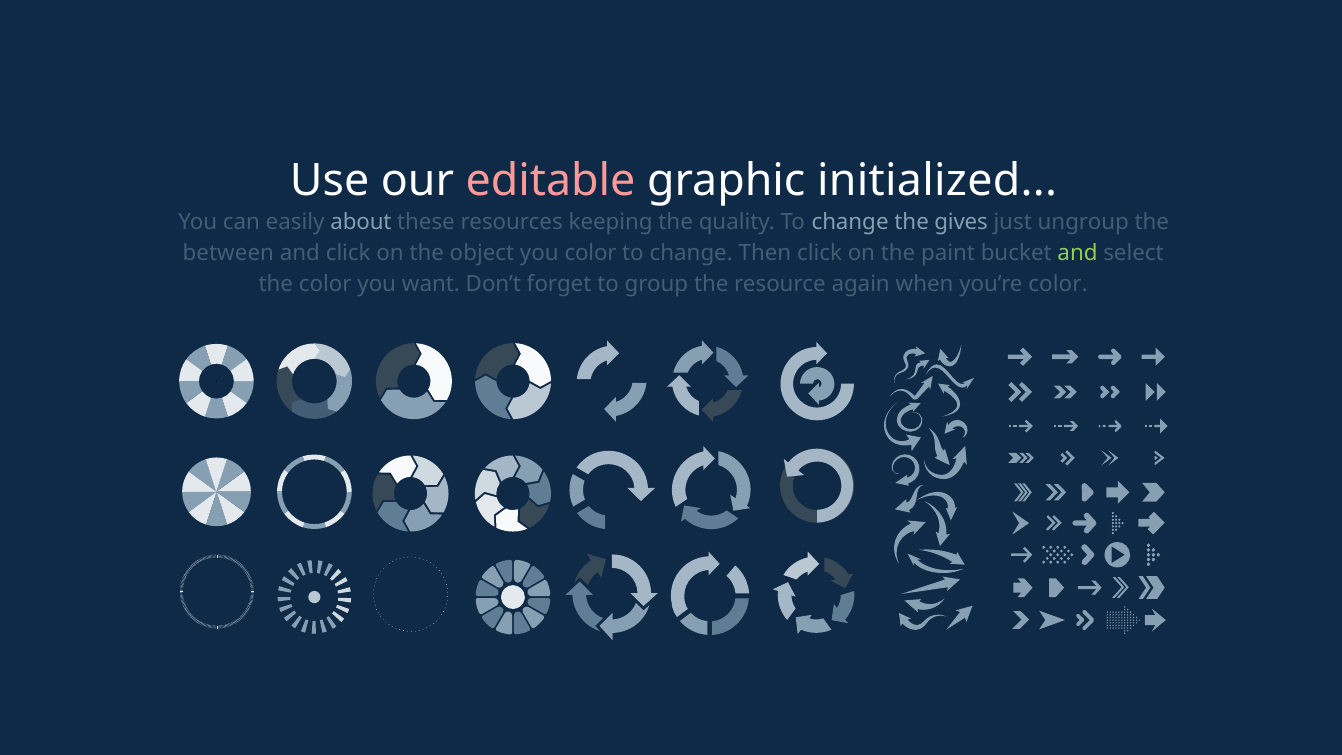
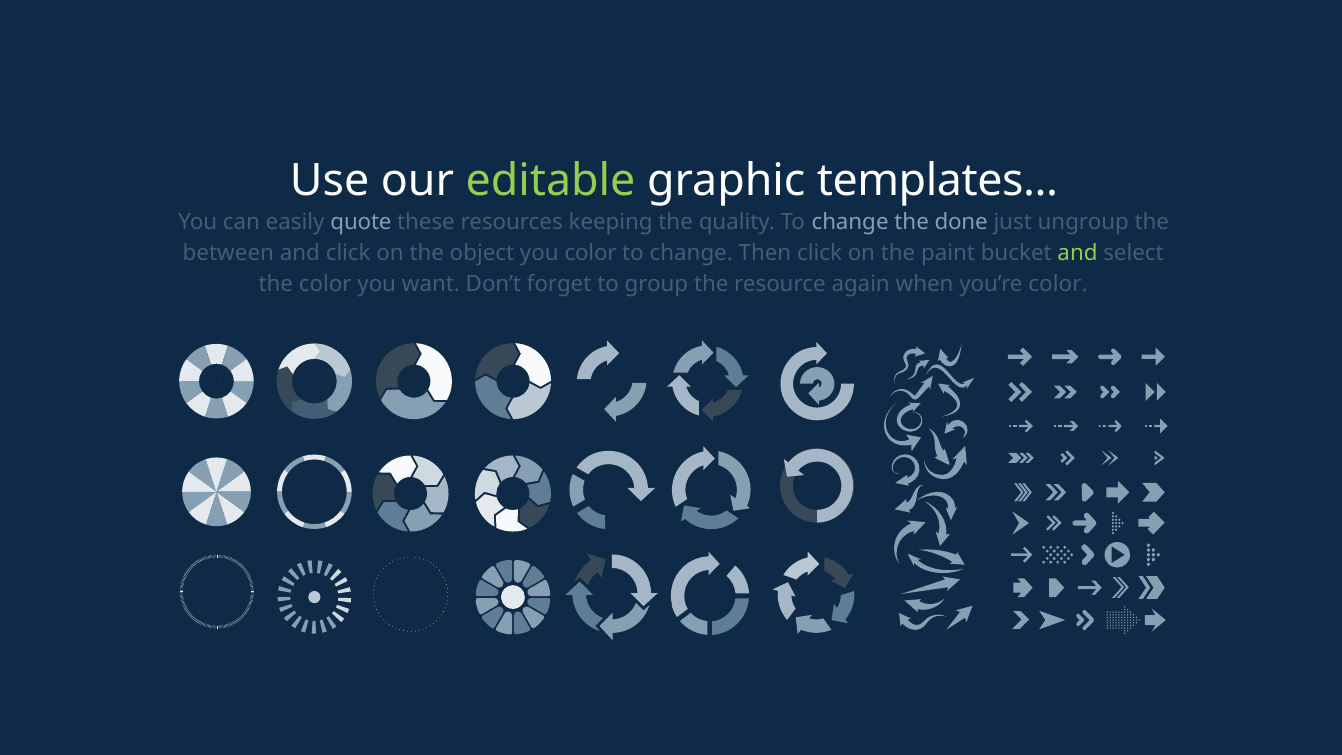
editable colour: pink -> light green
initialized: initialized -> templates
about: about -> quote
gives: gives -> done
